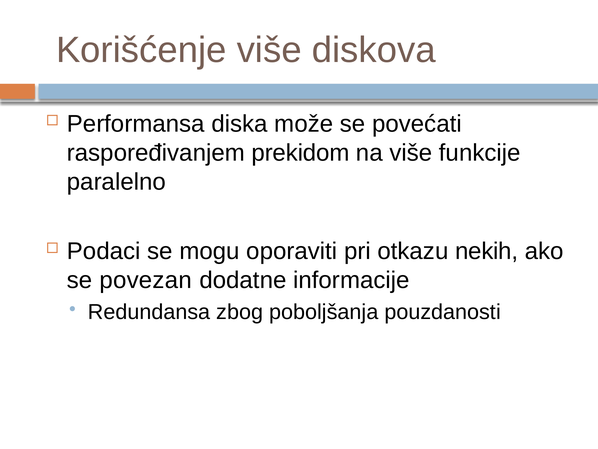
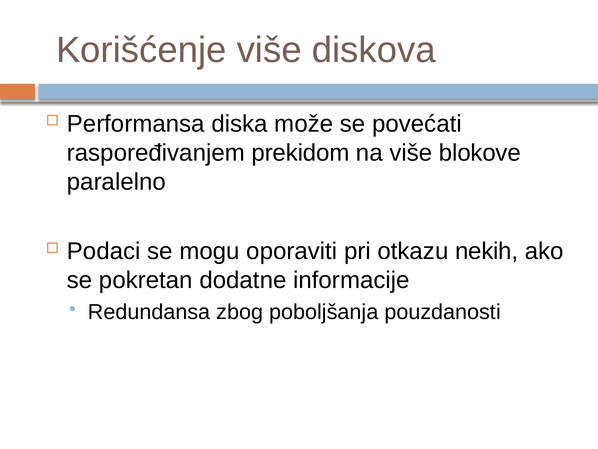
funkcije: funkcije -> blokove
povezan: povezan -> pokretan
